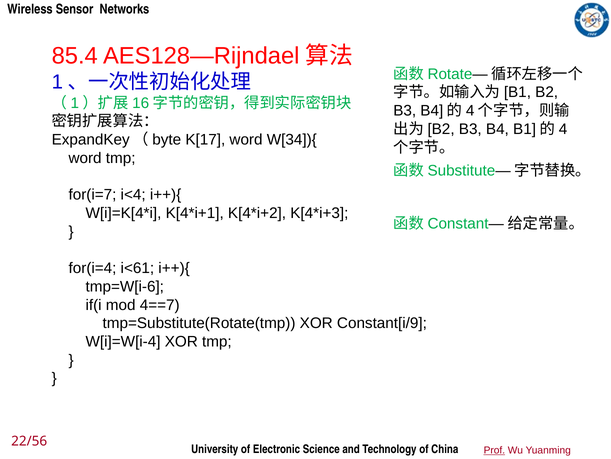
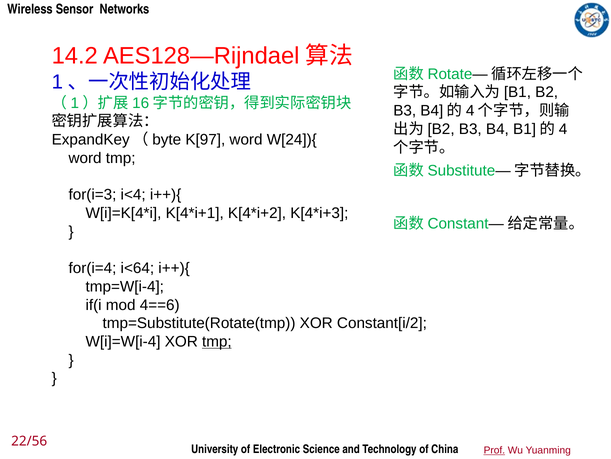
85.4: 85.4 -> 14.2
K[17: K[17 -> K[97
W[34]){: W[34]){ -> W[24]){
for(i=7: for(i=7 -> for(i=3
i<61: i<61 -> i<64
tmp=W[i-6: tmp=W[i-6 -> tmp=W[i-4
4==7: 4==7 -> 4==6
Constant[i/9: Constant[i/9 -> Constant[i/2
tmp at (217, 341) underline: none -> present
